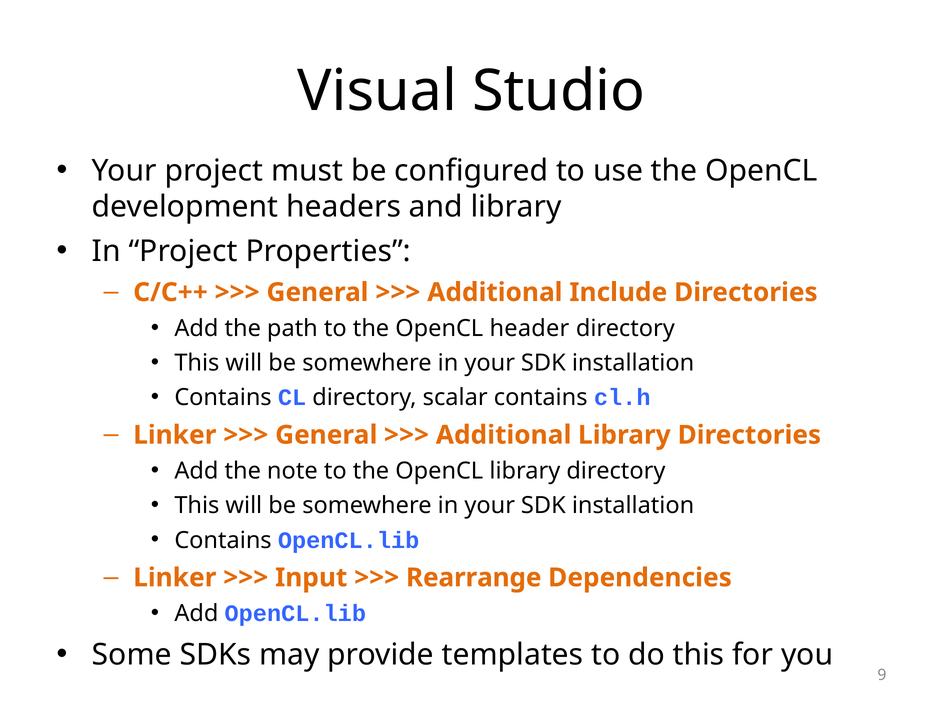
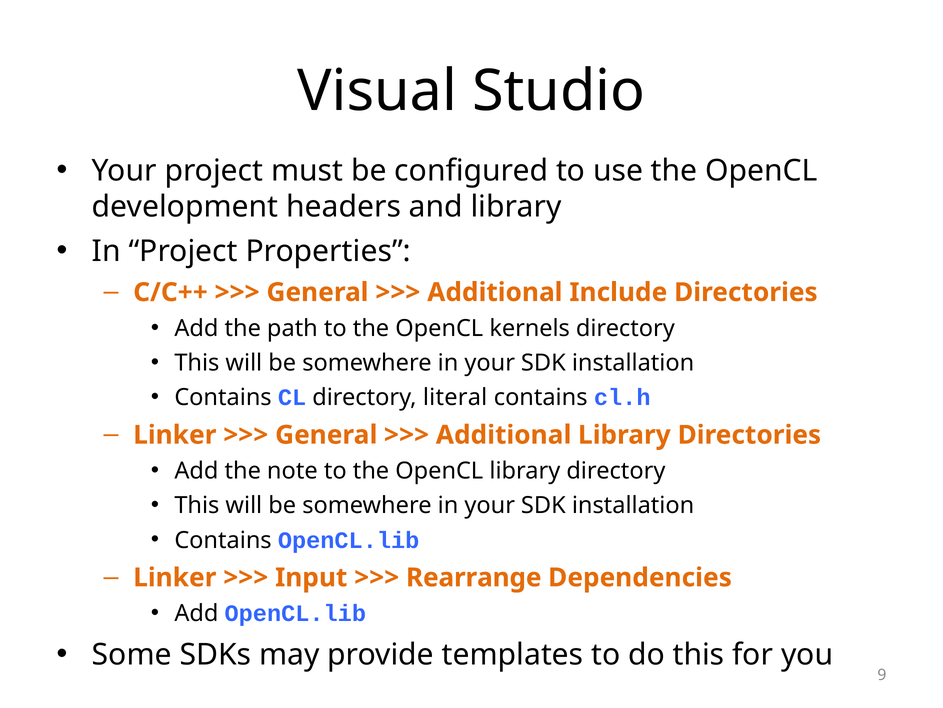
header: header -> kernels
scalar: scalar -> literal
